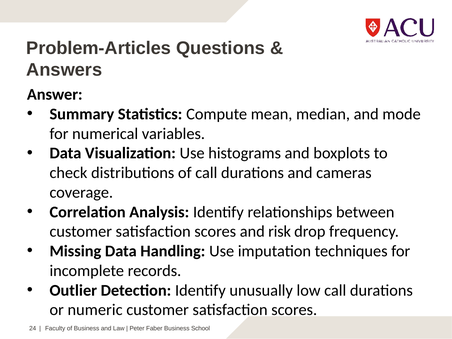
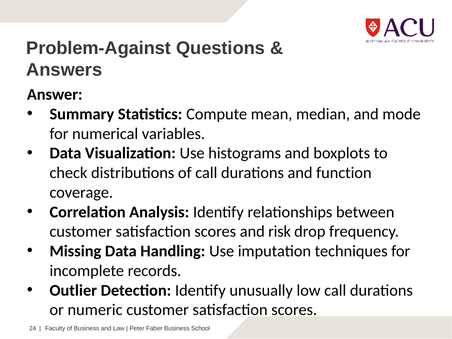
Problem-Articles: Problem-Articles -> Problem-Against
cameras: cameras -> function
